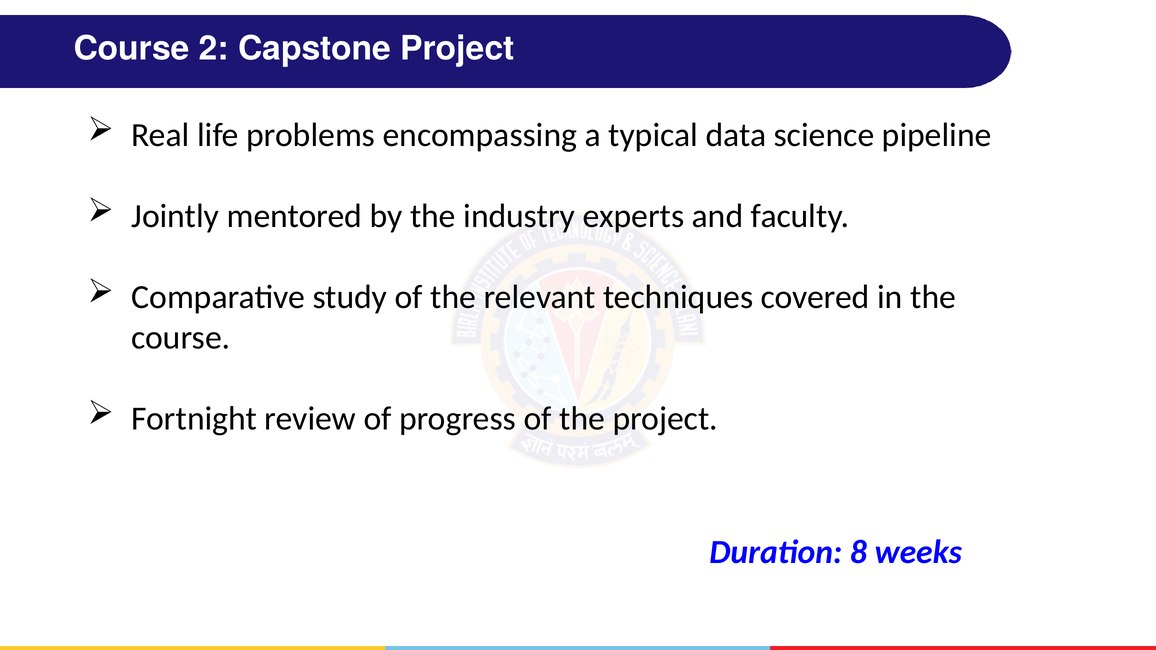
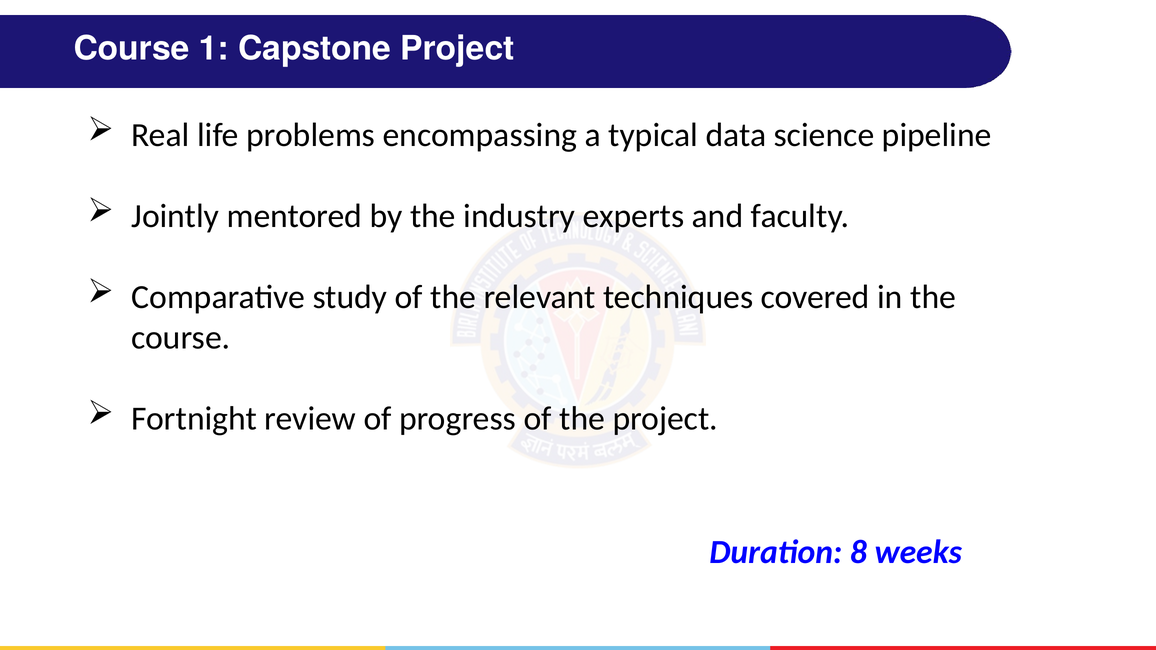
2: 2 -> 1
